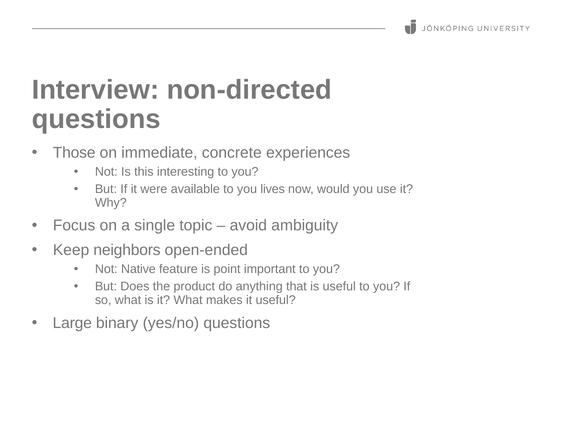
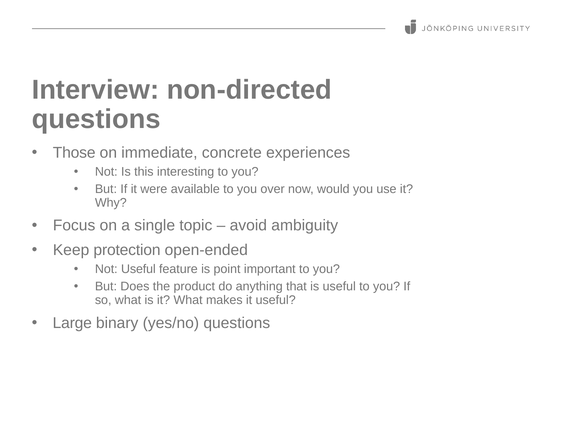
lives: lives -> over
neighbors: neighbors -> protection
Not Native: Native -> Useful
